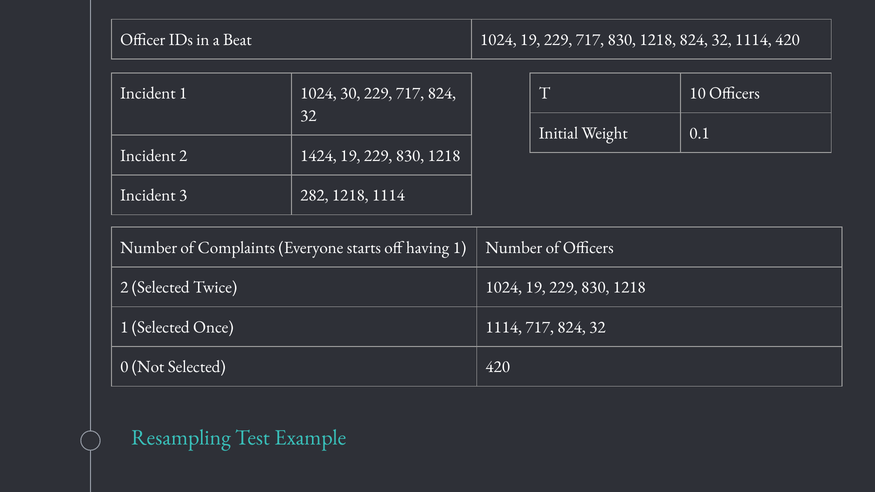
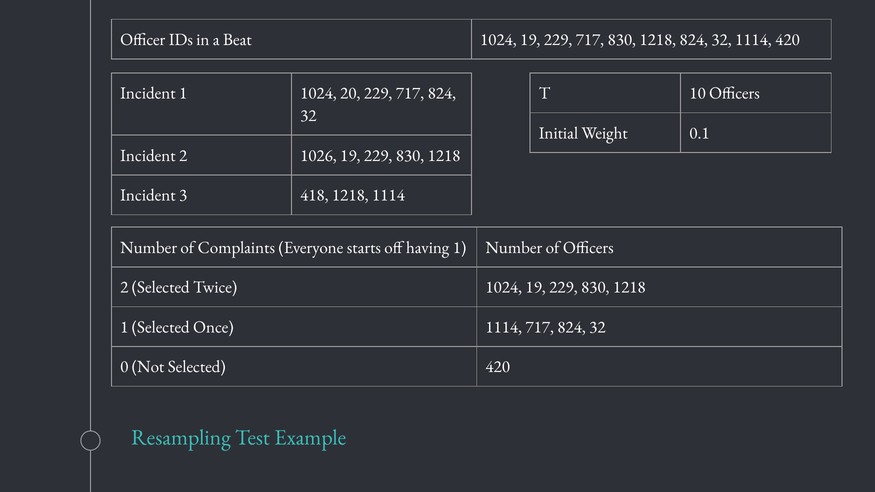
30: 30 -> 20
1424: 1424 -> 1026
282: 282 -> 418
